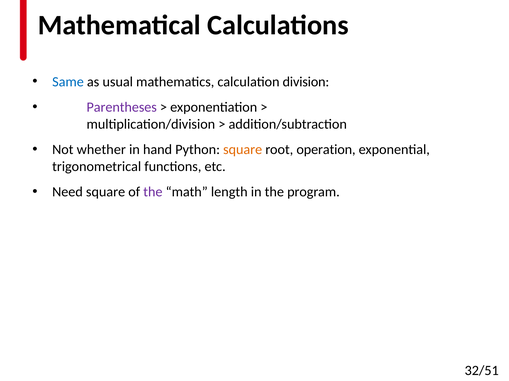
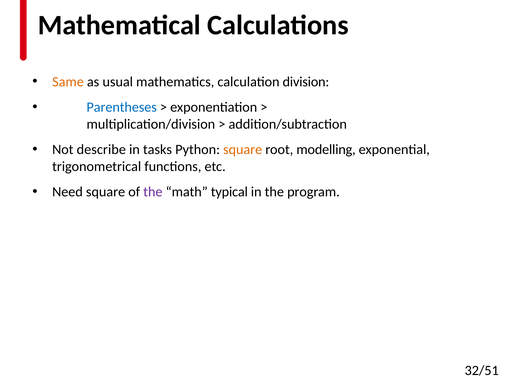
Same colour: blue -> orange
Parentheses colour: purple -> blue
whether: whether -> describe
hand: hand -> tasks
operation: operation -> modelling
length: length -> typical
